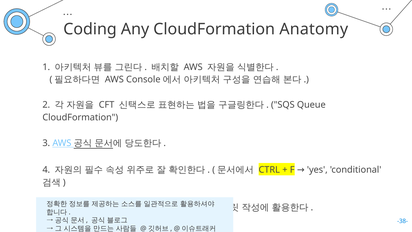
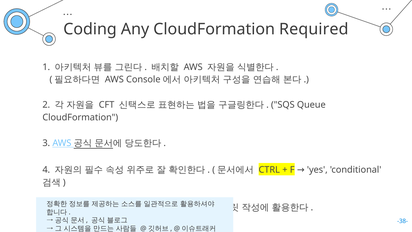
Anatomy: Anatomy -> Required
